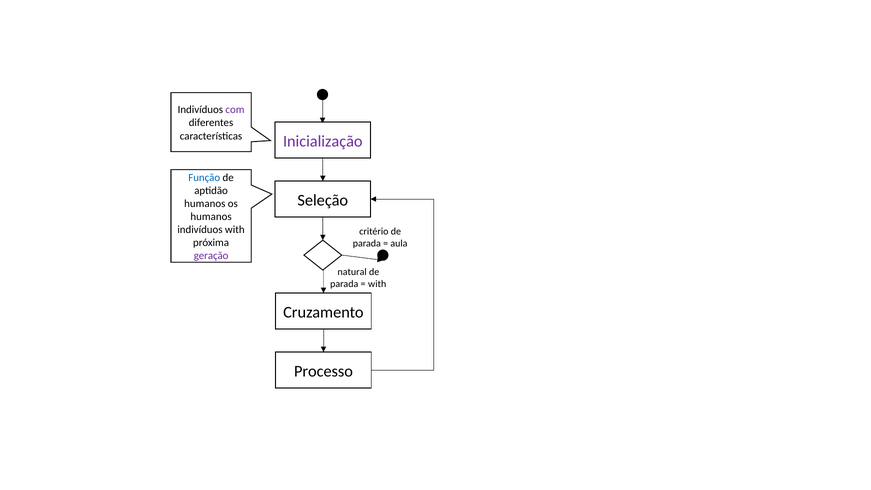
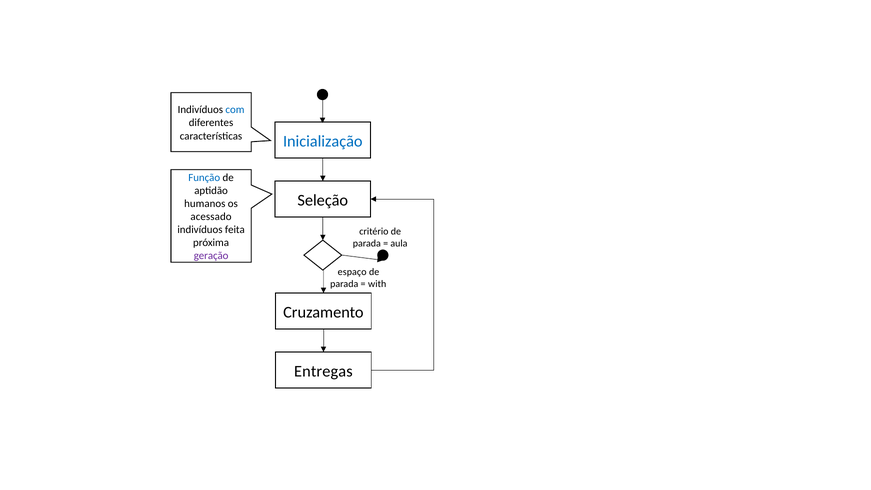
com colour: purple -> blue
Inicialização colour: purple -> blue
humanos at (211, 217): humanos -> acessado
indivíduos with: with -> feita
natural: natural -> espaço
Processo: Processo -> Entregas
